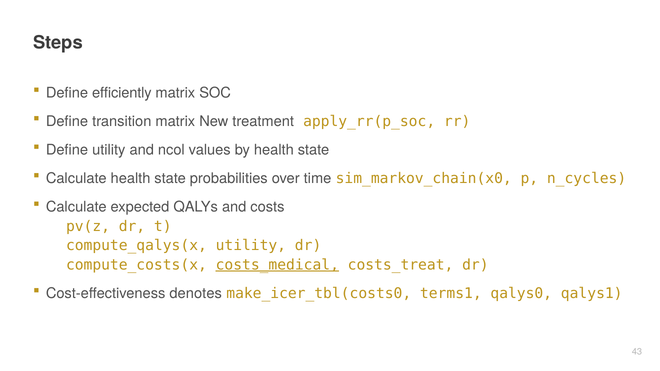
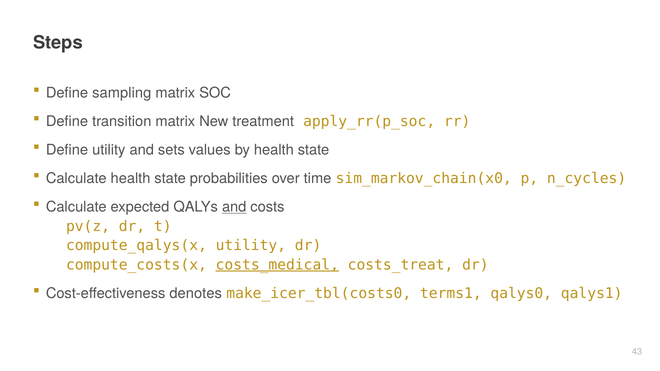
efficiently: efficiently -> sampling
ncol: ncol -> sets
and at (234, 207) underline: none -> present
